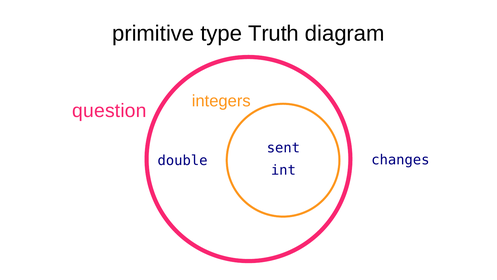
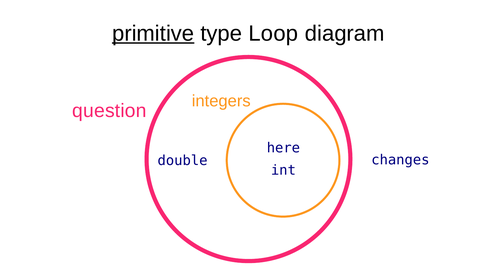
primitive underline: none -> present
Truth: Truth -> Loop
sent: sent -> here
